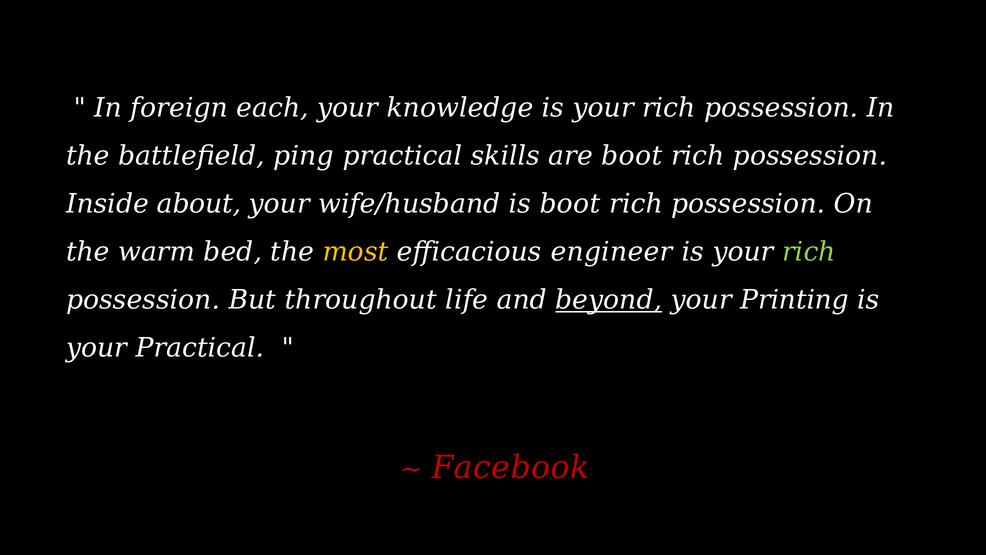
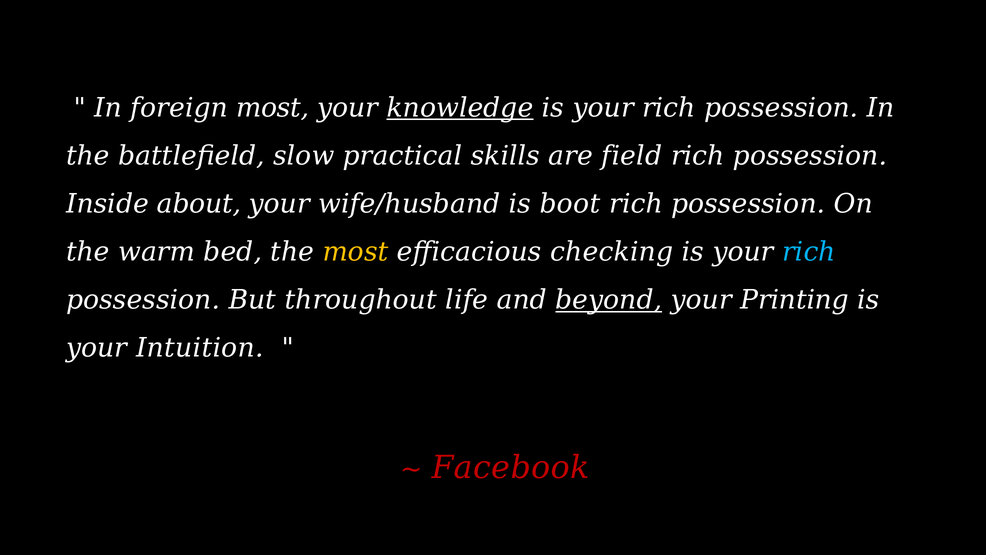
foreign each: each -> most
knowledge underline: none -> present
ping: ping -> slow
are boot: boot -> field
engineer: engineer -> checking
rich at (809, 252) colour: light green -> light blue
your Practical: Practical -> Intuition
